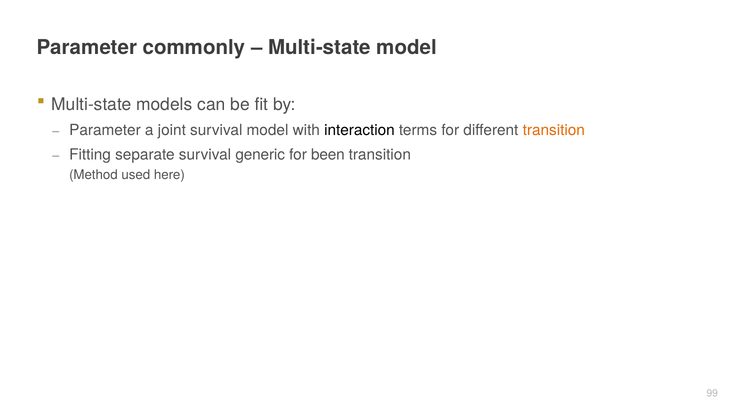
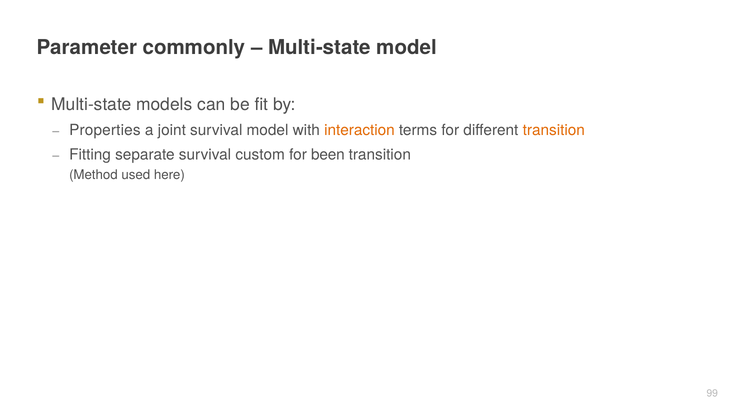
Parameter at (105, 130): Parameter -> Properties
interaction colour: black -> orange
generic: generic -> custom
